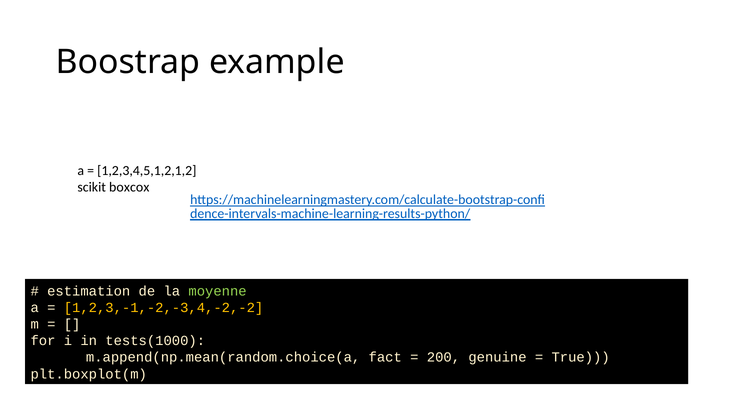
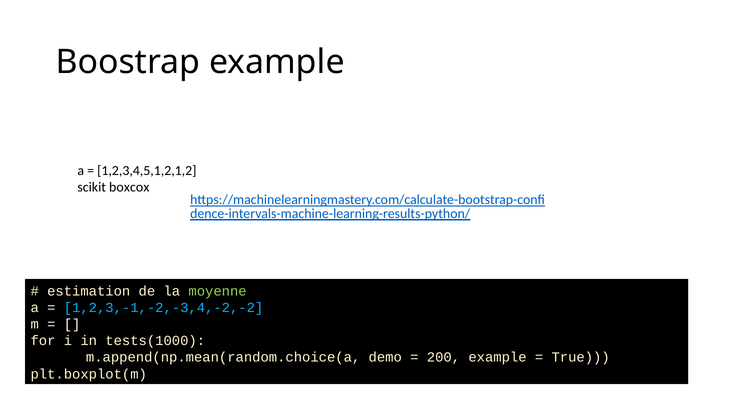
1,2,3,-1,-2,-3,4,-2,-2 colour: yellow -> light blue
fact: fact -> demo
200 genuine: genuine -> example
